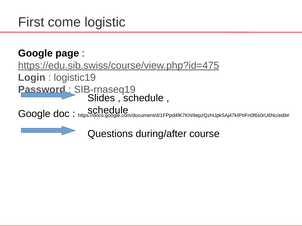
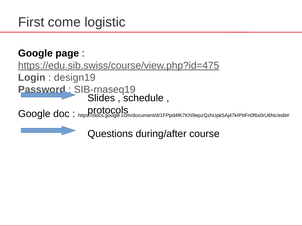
logistic19: logistic19 -> design19
schedule at (108, 110): schedule -> protocols
